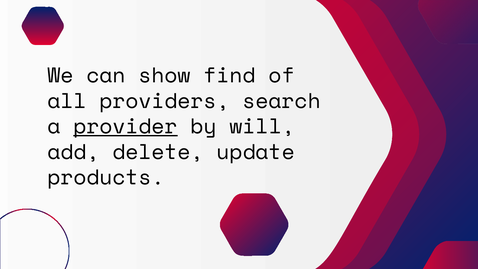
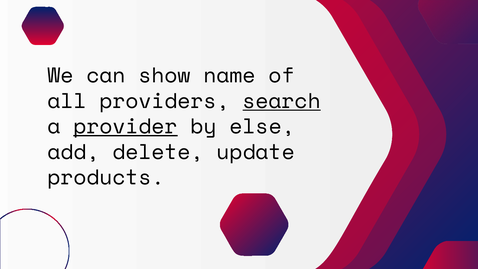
find: find -> name
search underline: none -> present
will: will -> else
